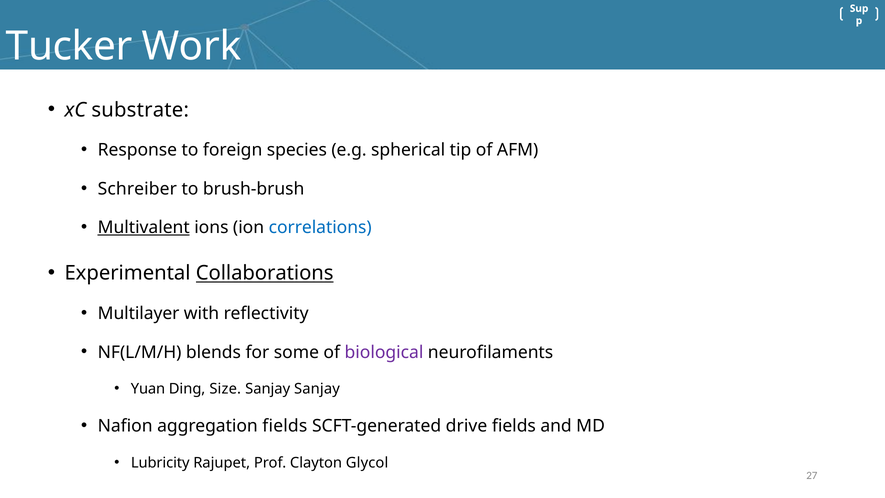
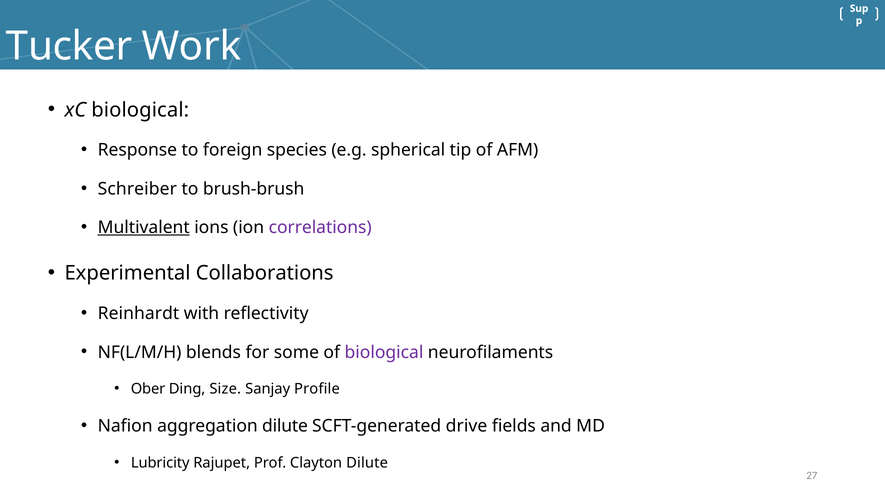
xC substrate: substrate -> biological
correlations colour: blue -> purple
Collaborations underline: present -> none
Multilayer: Multilayer -> Reinhardt
Yuan: Yuan -> Ober
Sanjay Sanjay: Sanjay -> Profile
aggregation fields: fields -> dilute
Clayton Glycol: Glycol -> Dilute
